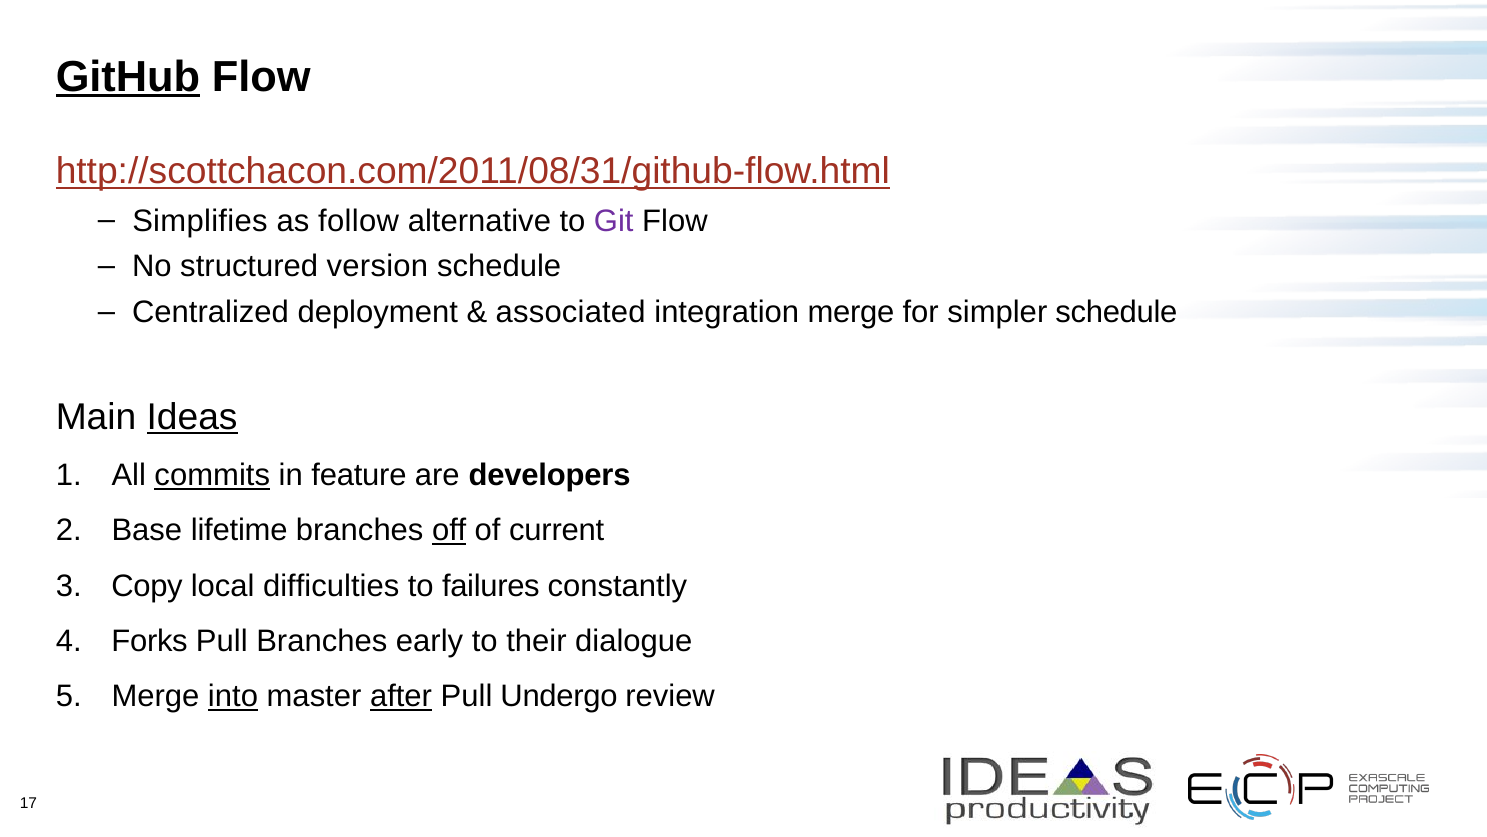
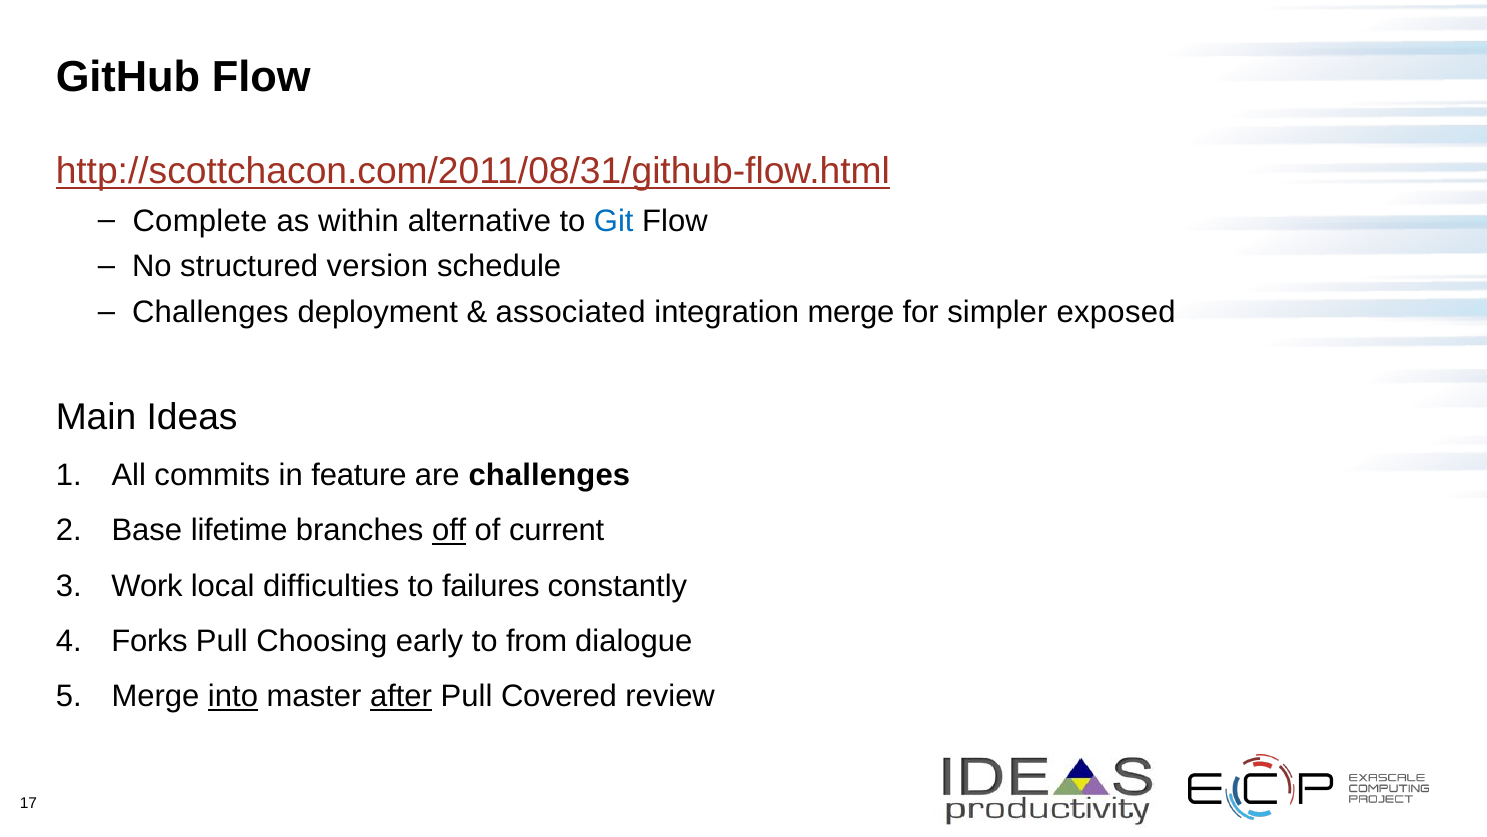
GitHub underline: present -> none
Simplifies: Simplifies -> Complete
follow: follow -> within
Git colour: purple -> blue
Centralized at (210, 312): Centralized -> Challenges
simpler schedule: schedule -> exposed
Ideas underline: present -> none
commits underline: present -> none
are developers: developers -> challenges
Copy: Copy -> Work
Pull Branches: Branches -> Choosing
their: their -> from
Undergo: Undergo -> Covered
